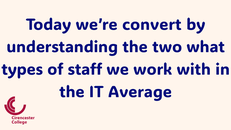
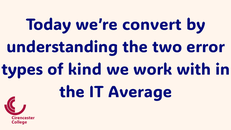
what: what -> error
staff: staff -> kind
